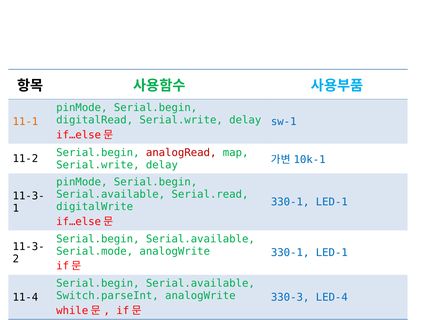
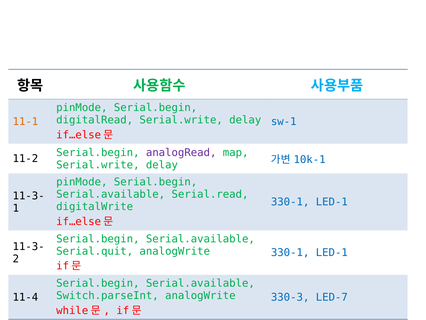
analogRead colour: red -> purple
Serial.mode: Serial.mode -> Serial.quit
LED-4: LED-4 -> LED-7
